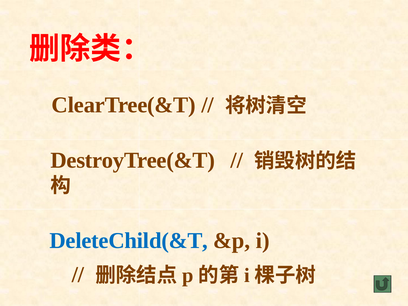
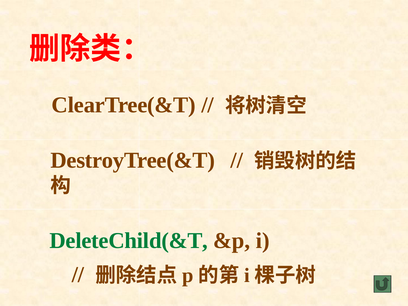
DeleteChild(&T colour: blue -> green
